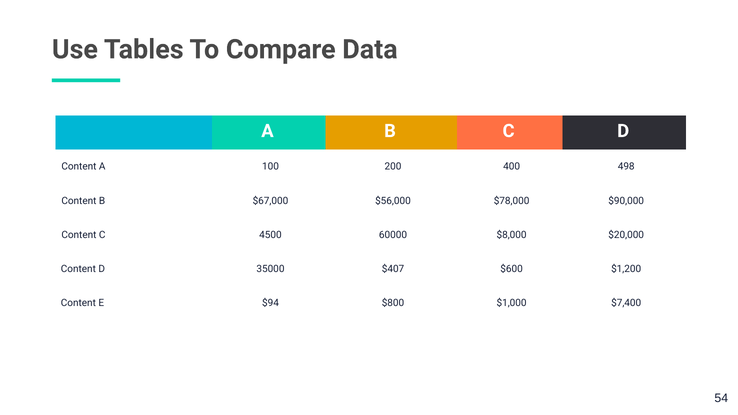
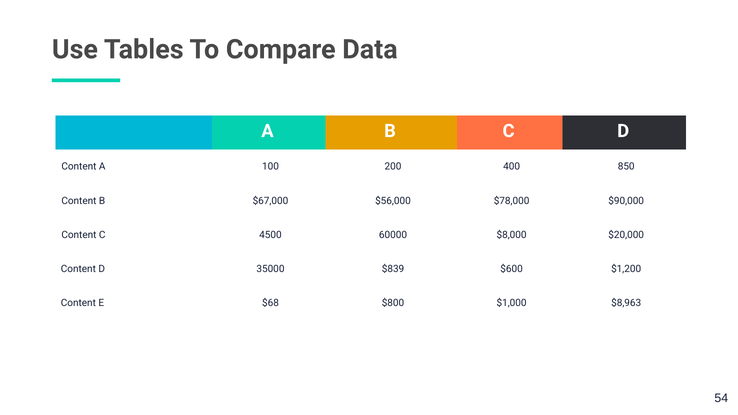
498: 498 -> 850
$407: $407 -> $839
$94: $94 -> $68
$7,400: $7,400 -> $8,963
